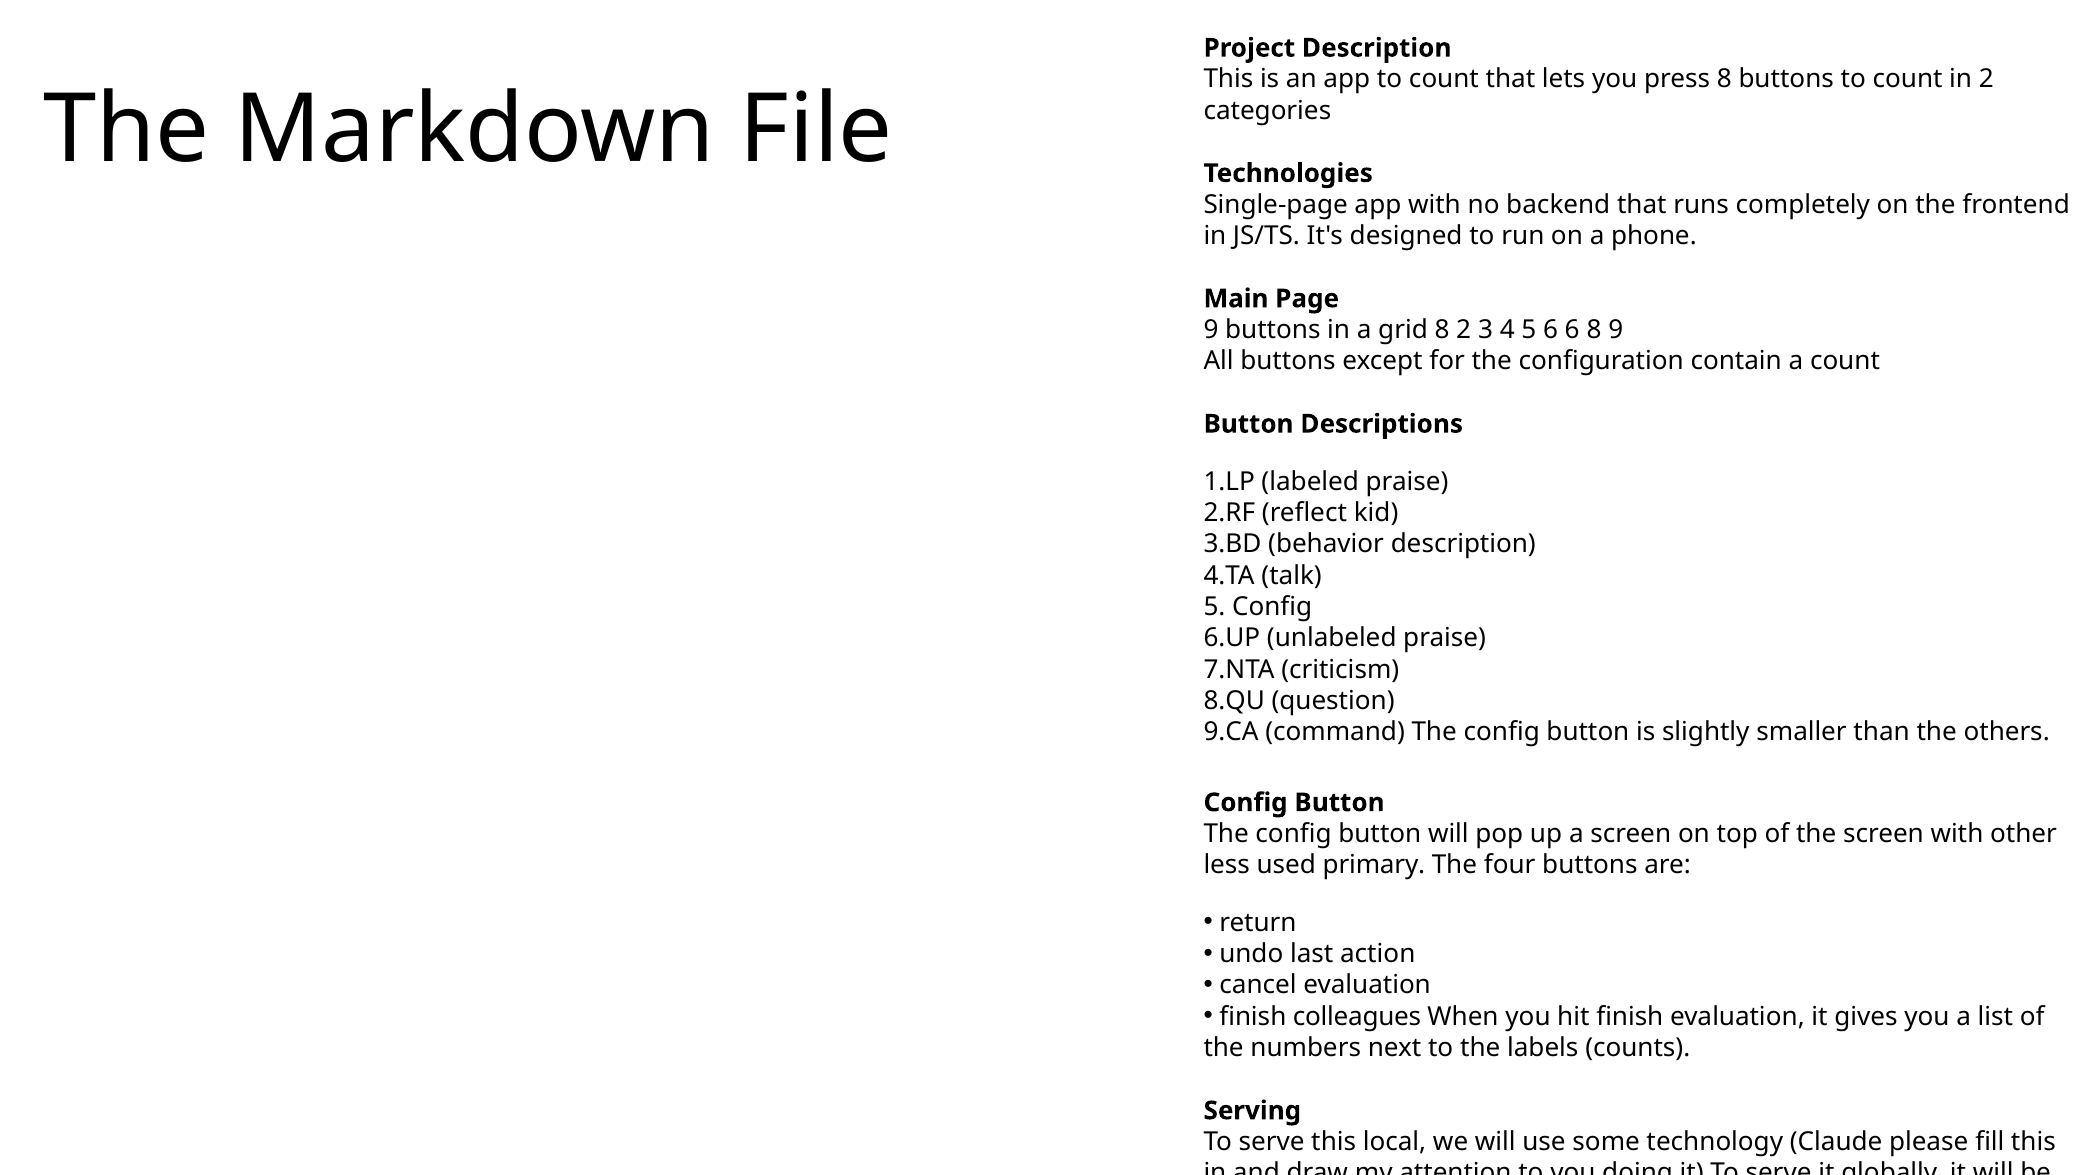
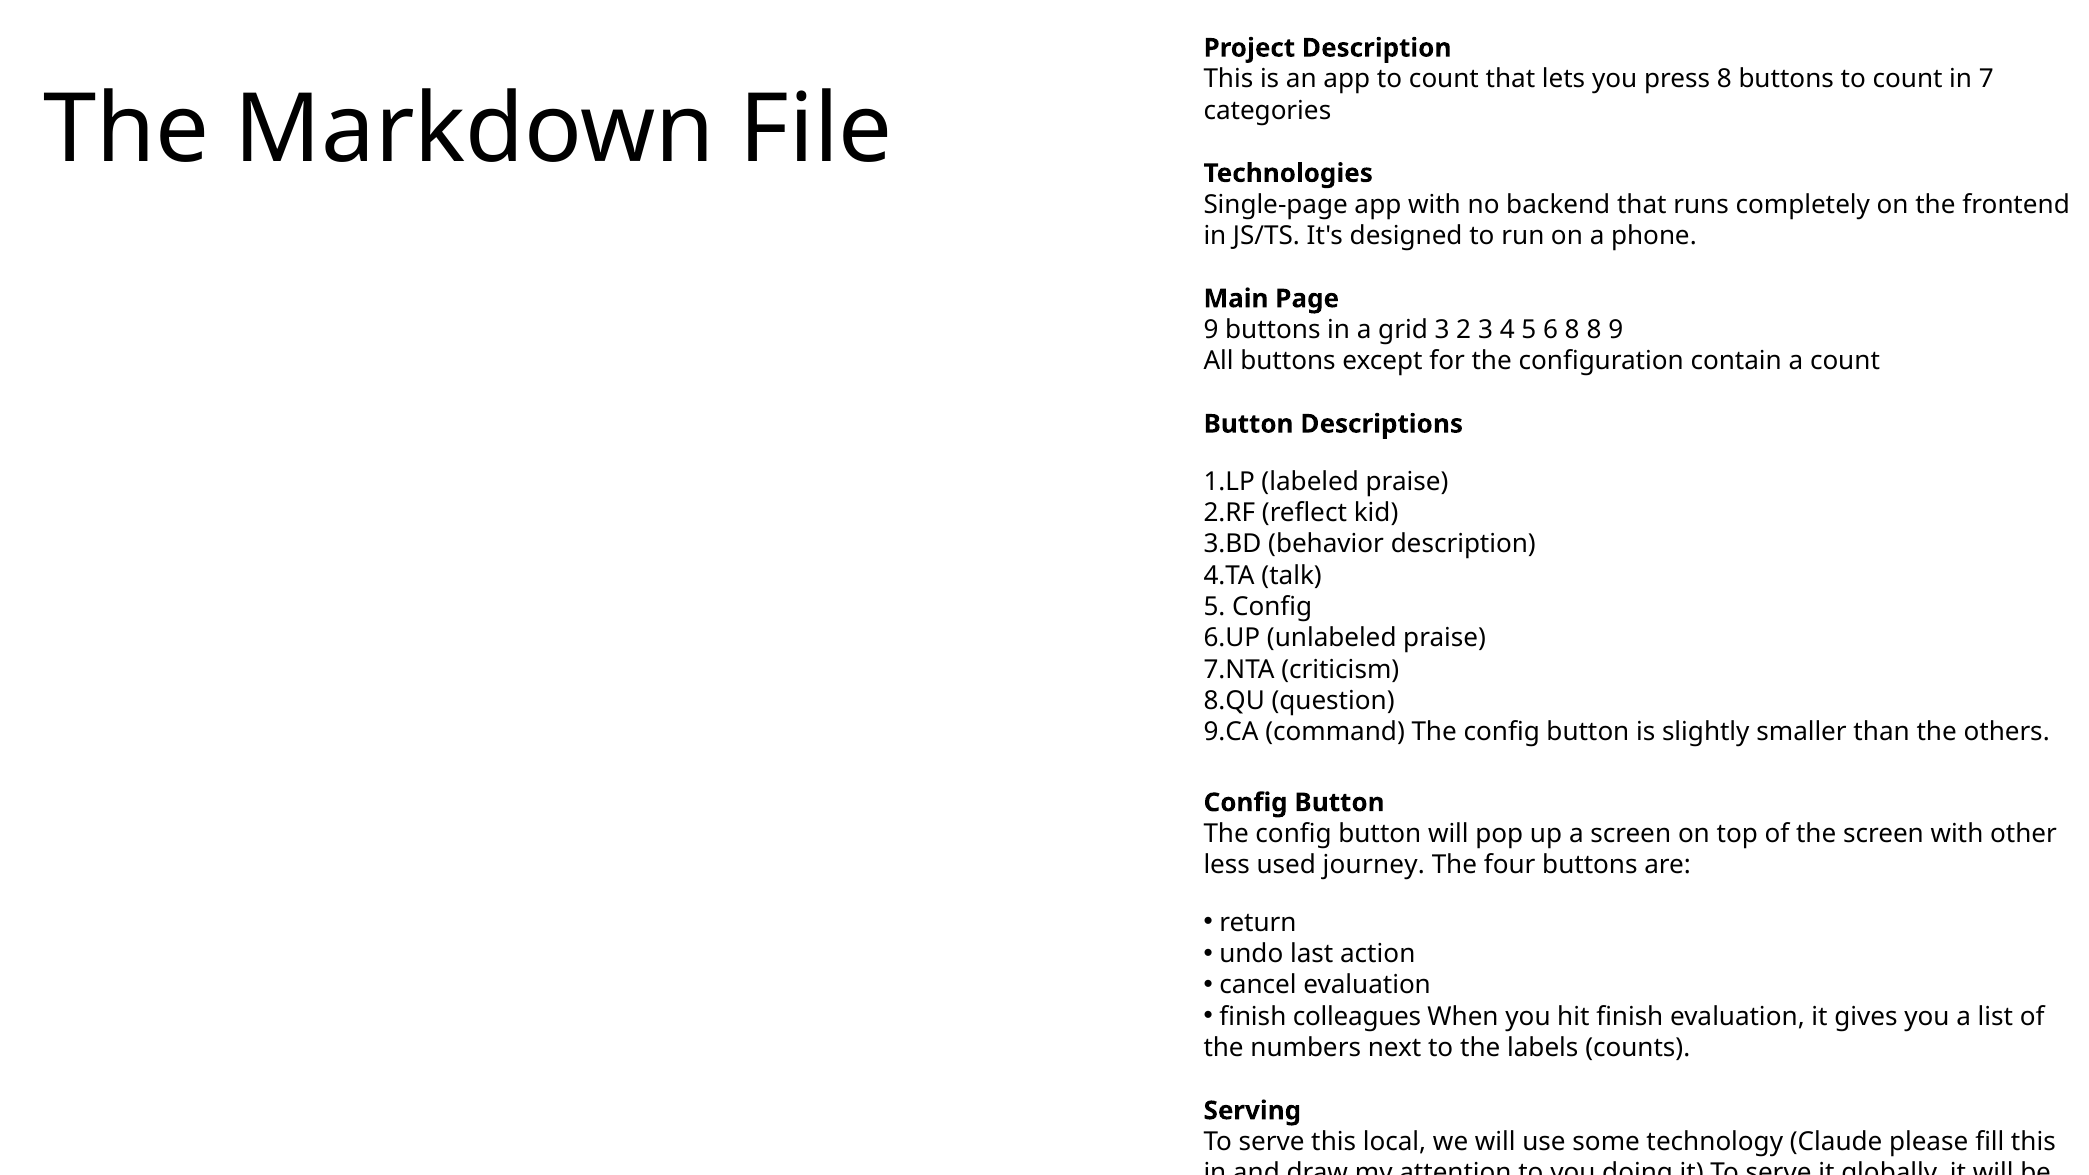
in 2: 2 -> 7
grid 8: 8 -> 3
6 6: 6 -> 8
primary: primary -> journey
